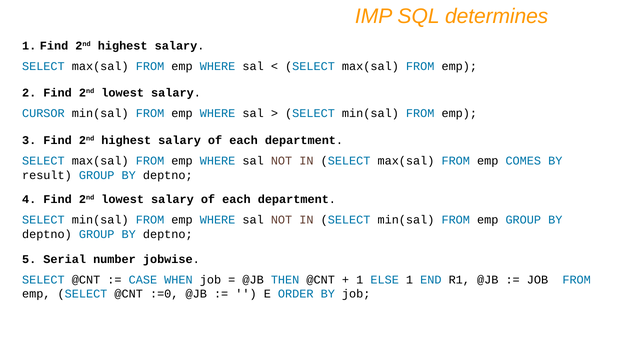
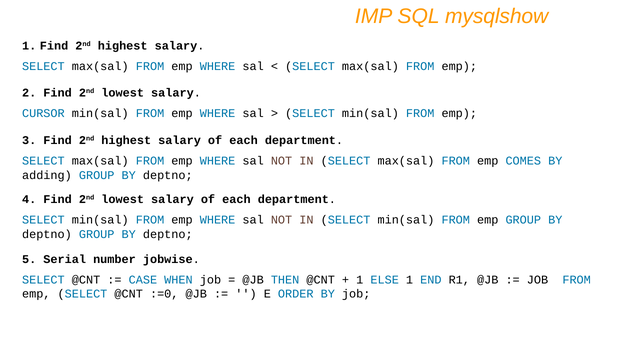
determines: determines -> mysqlshow
result: result -> adding
